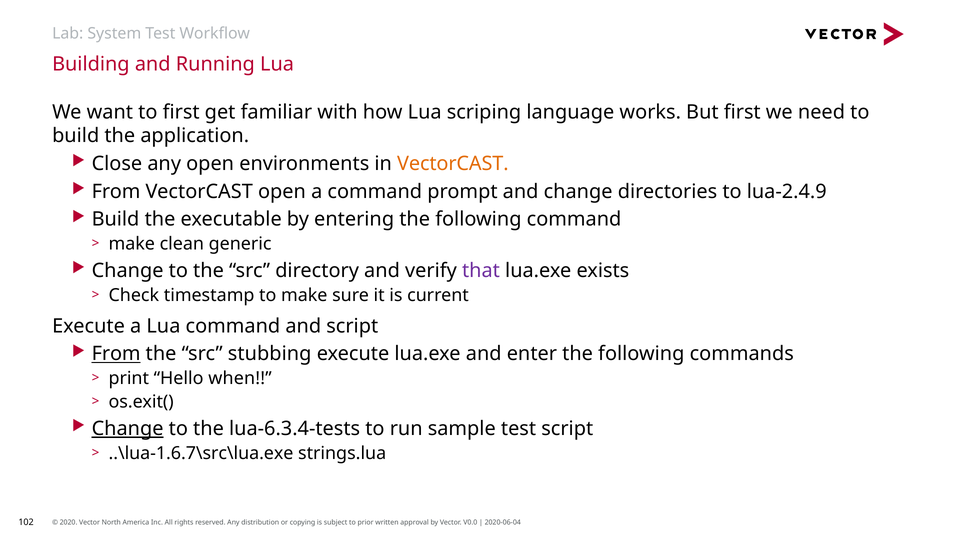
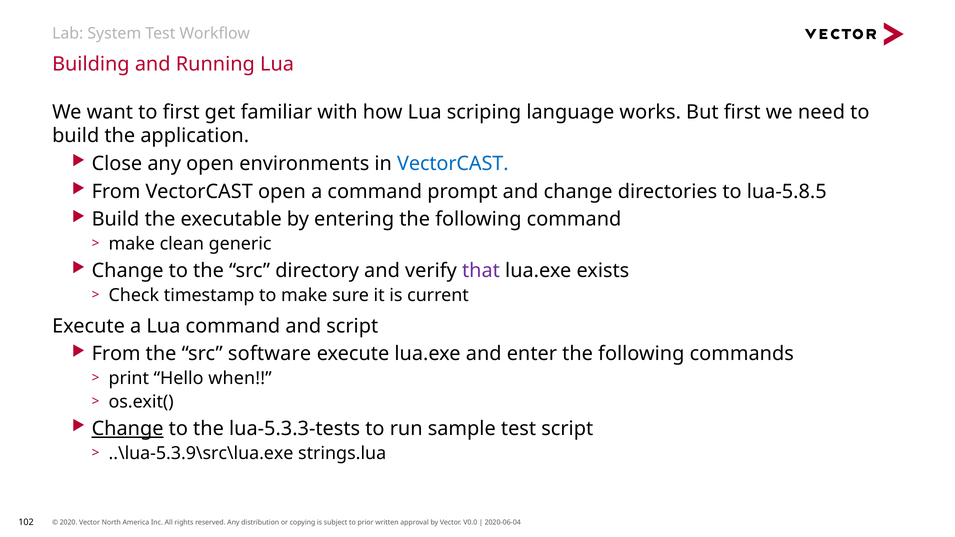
VectorCAST at (453, 164) colour: orange -> blue
lua-2.4.9: lua-2.4.9 -> lua-5.8.5
From at (116, 354) underline: present -> none
stubbing: stubbing -> software
lua-6.3.4-tests: lua-6.3.4-tests -> lua-5.3.3-tests
..\lua-1.6.7\src\lua.exe: ..\lua-1.6.7\src\lua.exe -> ..\lua-5.3.9\src\lua.exe
